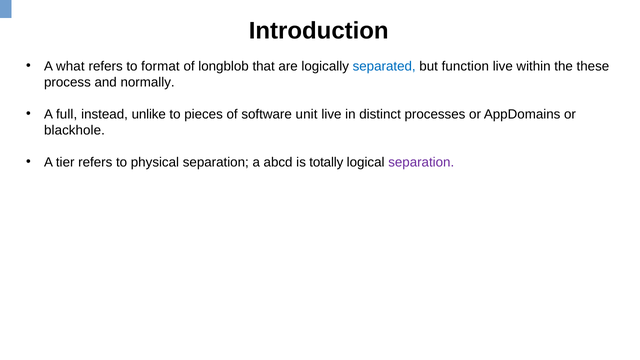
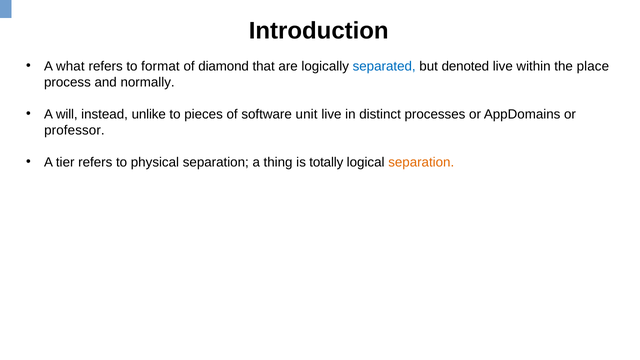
longblob: longblob -> diamond
function: function -> denoted
these: these -> place
full: full -> will
blackhole: blackhole -> professor
abcd: abcd -> thing
separation at (421, 162) colour: purple -> orange
